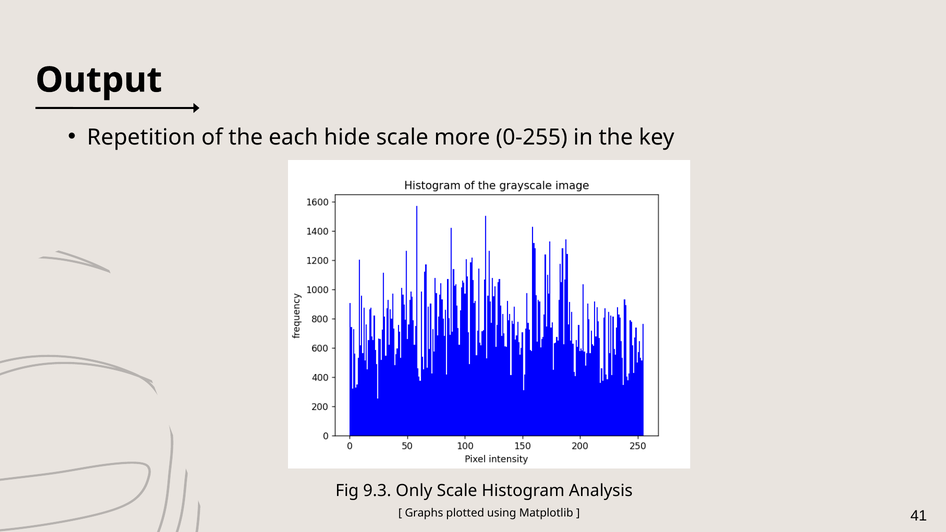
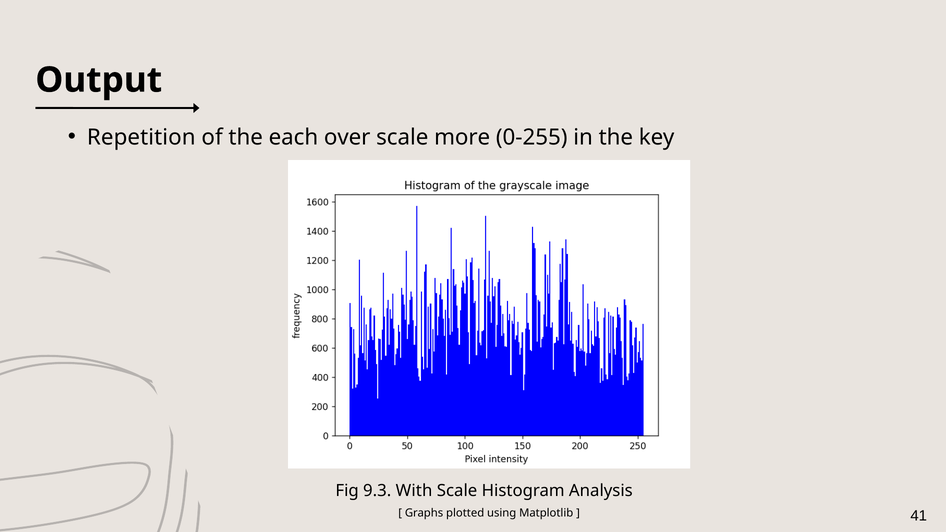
hide: hide -> over
Only: Only -> With
